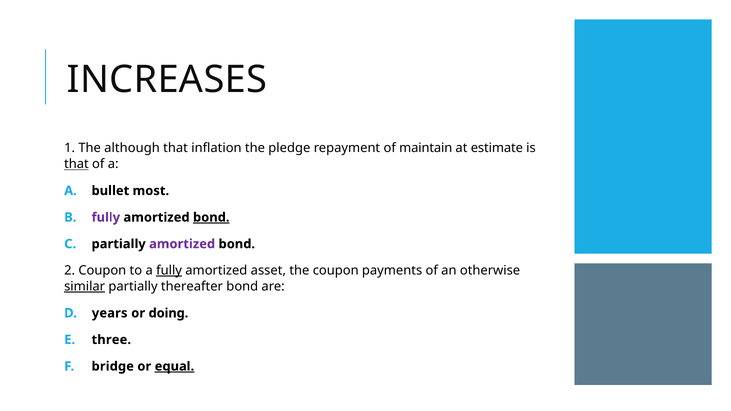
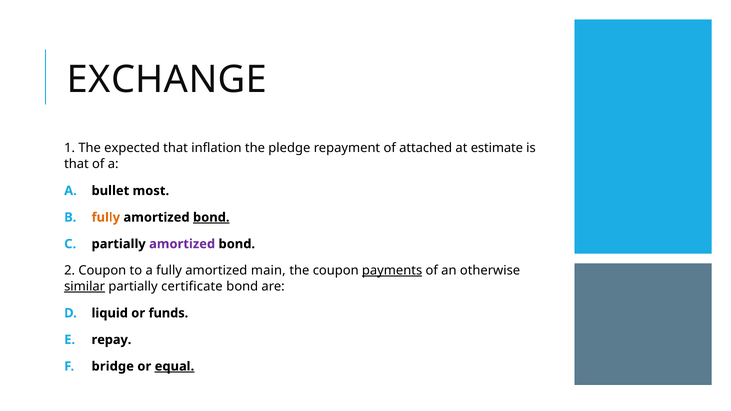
INCREASES: INCREASES -> EXCHANGE
although: although -> expected
maintain: maintain -> attached
that at (76, 164) underline: present -> none
fully at (106, 217) colour: purple -> orange
fully at (169, 271) underline: present -> none
asset: asset -> main
payments underline: none -> present
thereafter: thereafter -> certificate
years: years -> liquid
doing: doing -> funds
three: three -> repay
